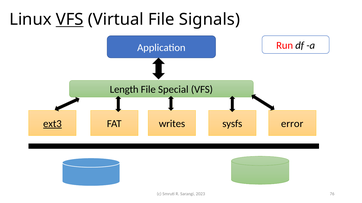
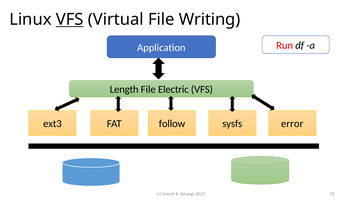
Signals: Signals -> Writing
Special: Special -> Electric
ext3 underline: present -> none
writes: writes -> follow
